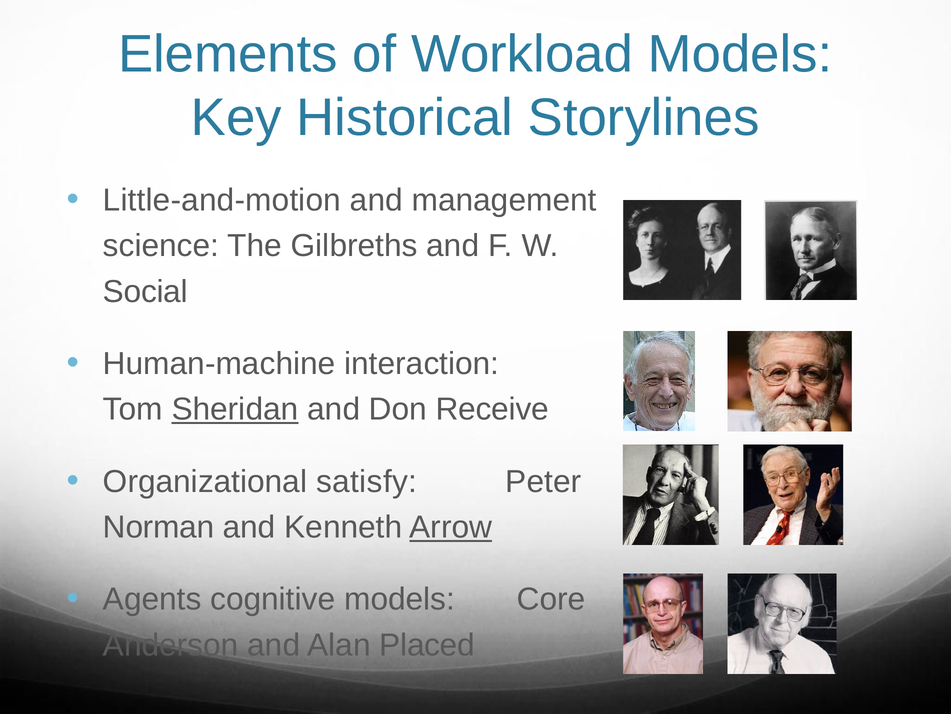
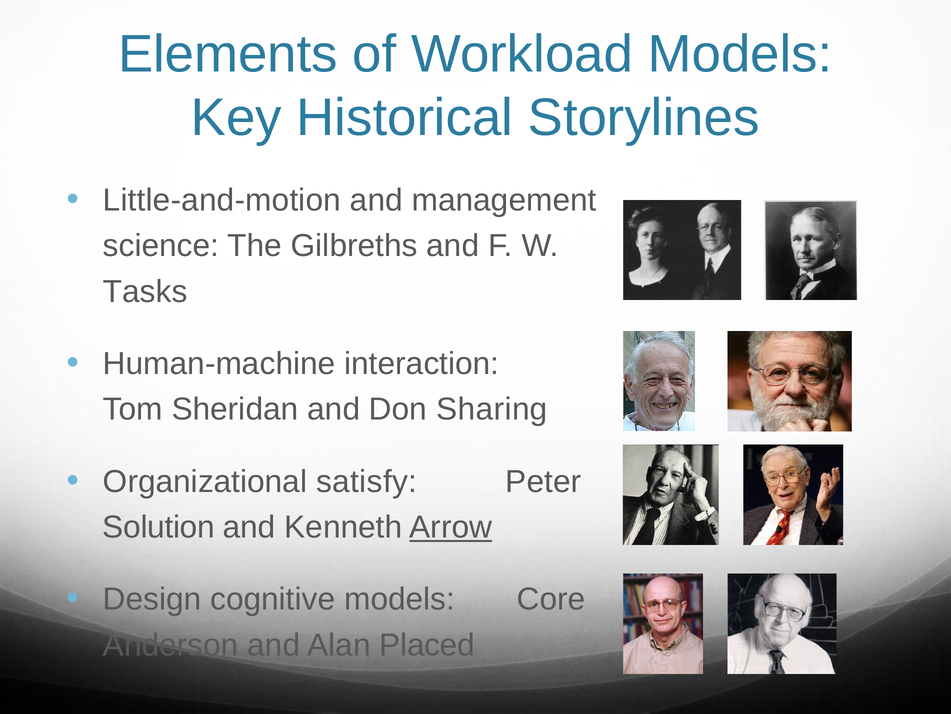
Social: Social -> Tasks
Sheridan underline: present -> none
Receive: Receive -> Sharing
Norman: Norman -> Solution
Agents: Agents -> Design
